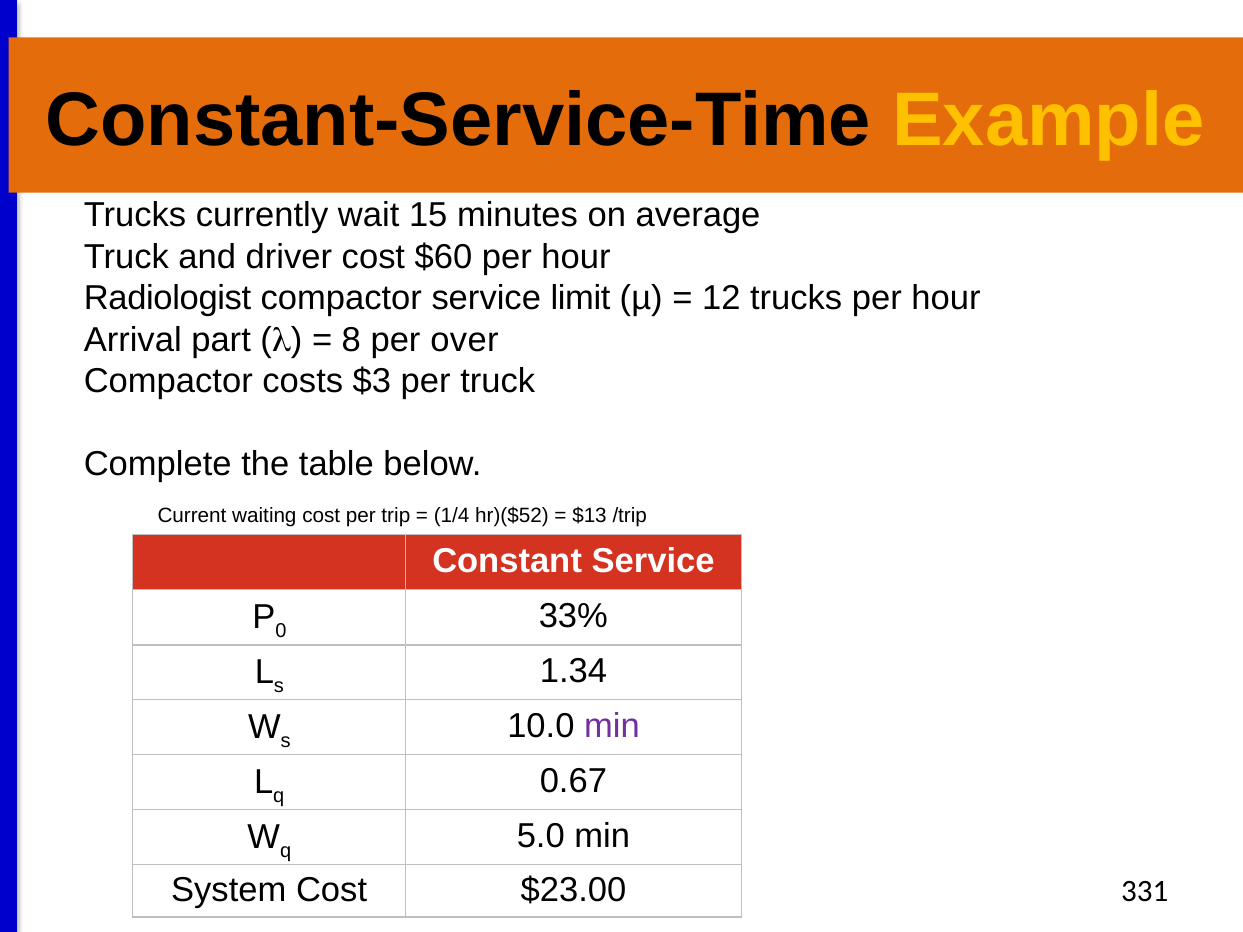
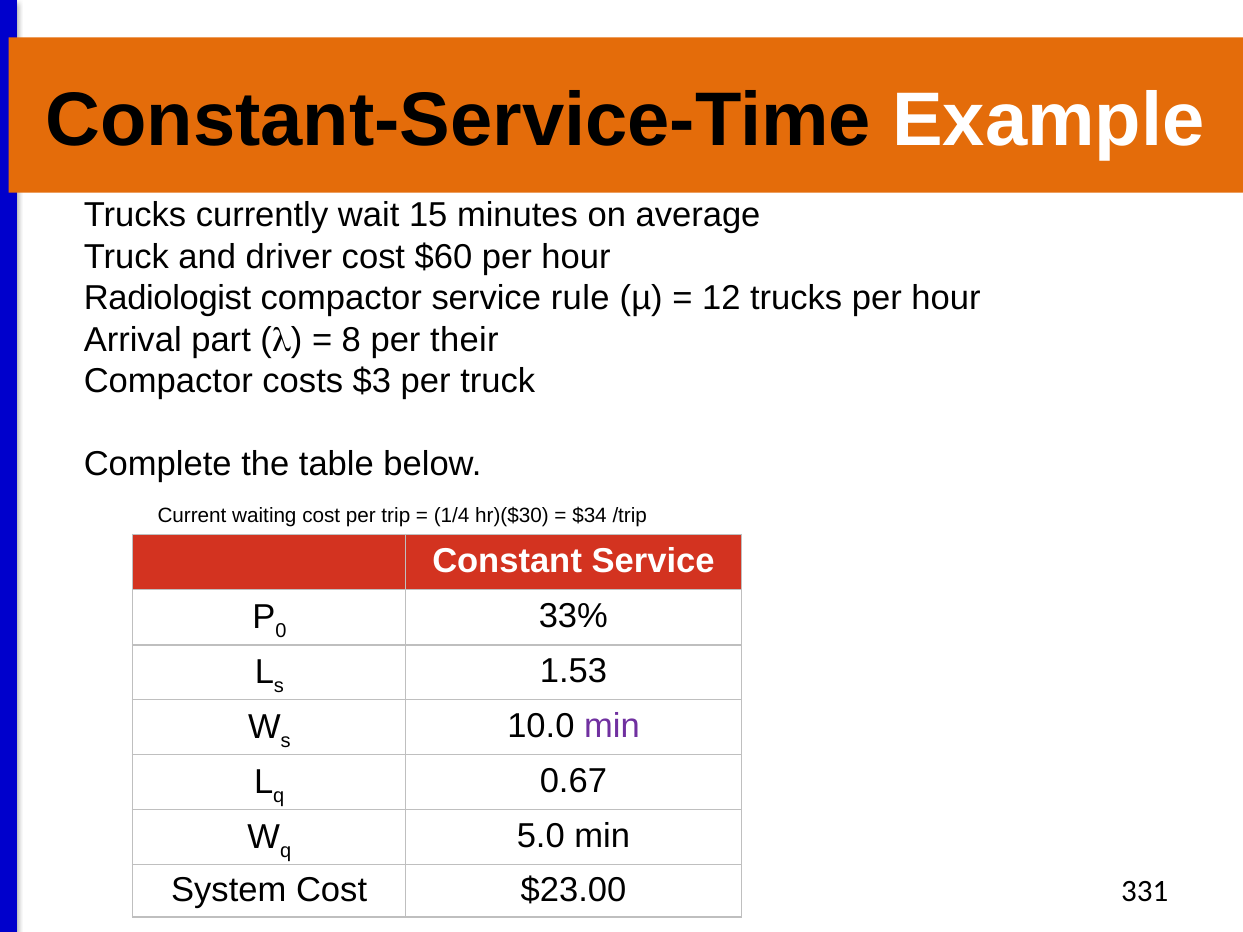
Example colour: yellow -> white
limit: limit -> rule
over: over -> their
hr)($52: hr)($52 -> hr)($30
$13: $13 -> $34
1.34: 1.34 -> 1.53
